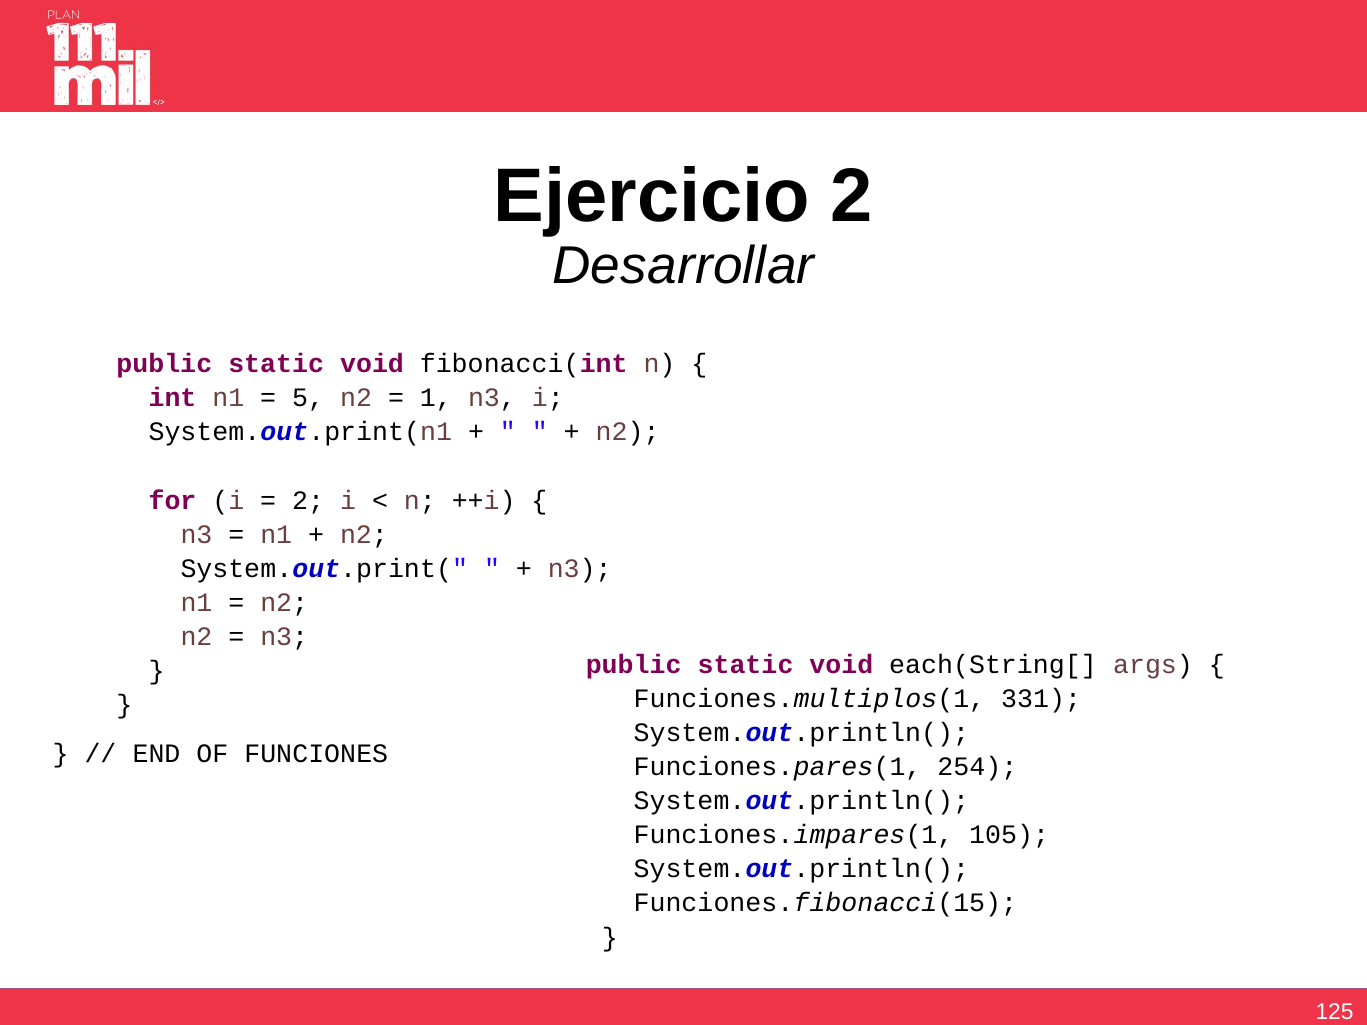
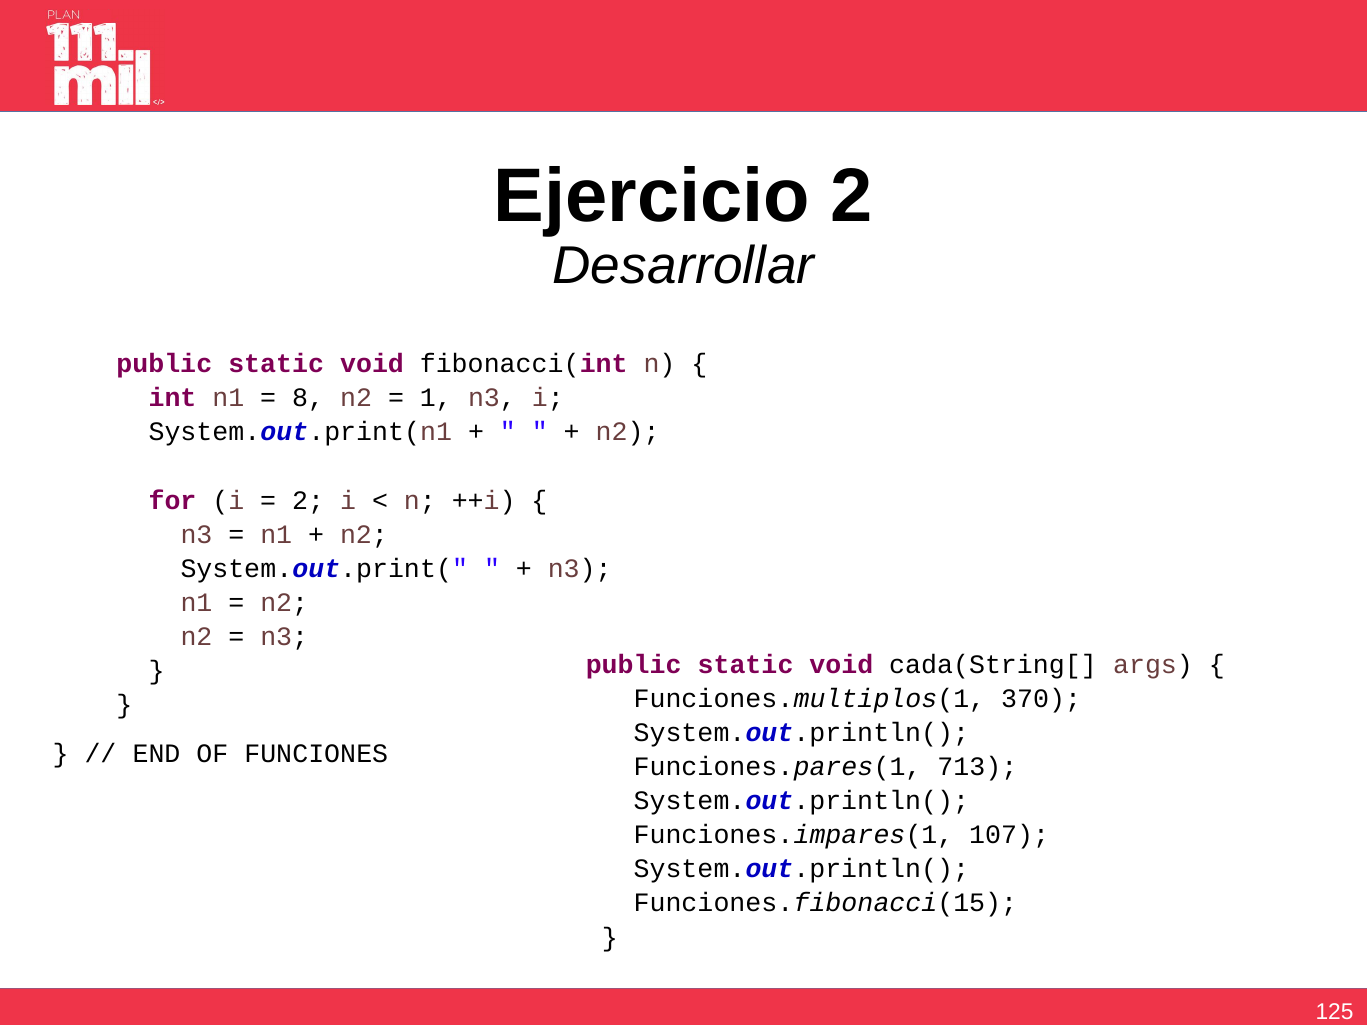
5: 5 -> 8
each(String[: each(String[ -> cada(String[
331: 331 -> 370
254: 254 -> 713
105: 105 -> 107
